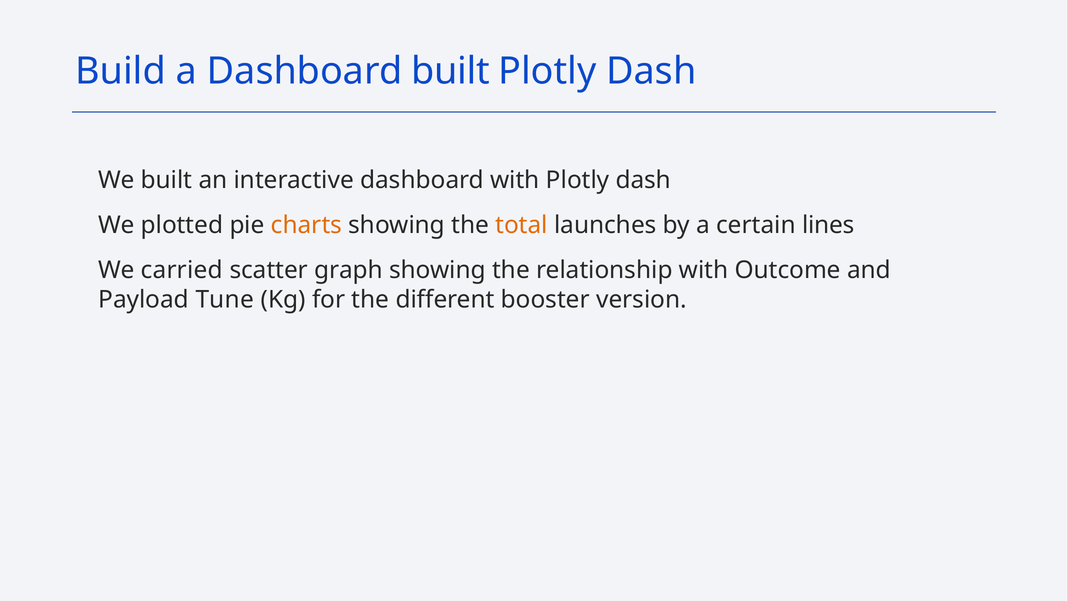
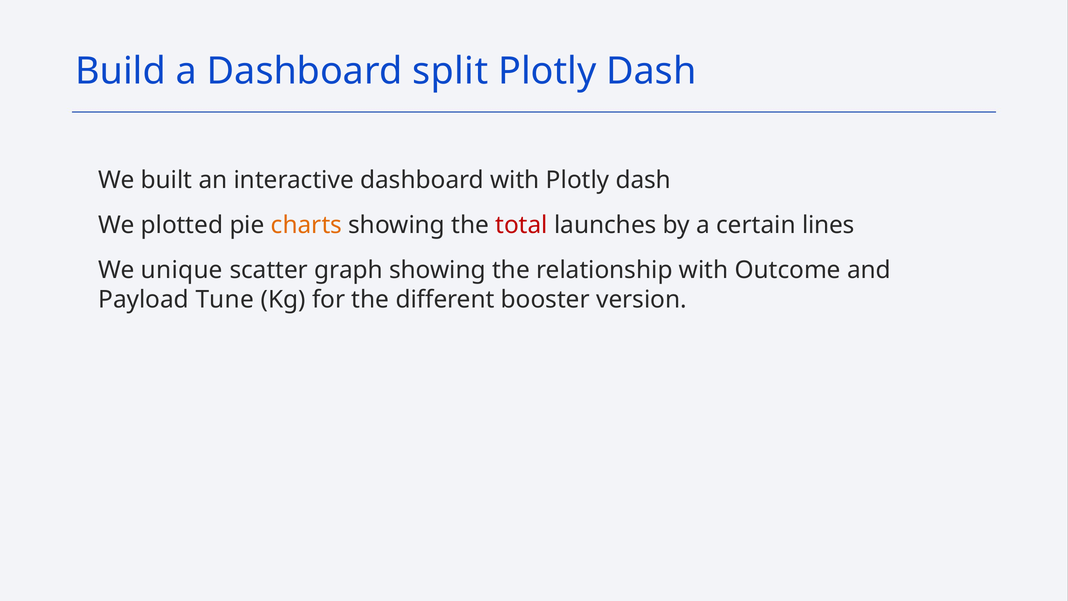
Dashboard built: built -> split
total colour: orange -> red
carried: carried -> unique
